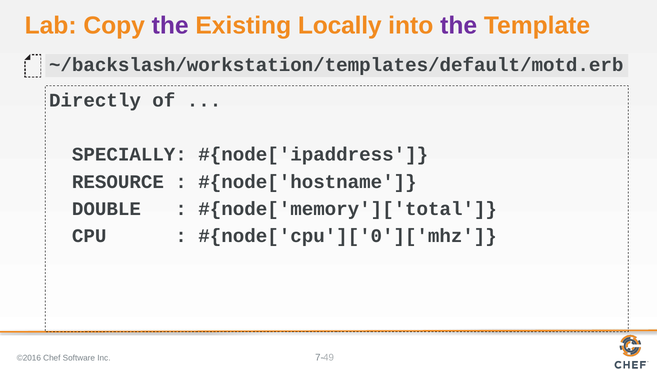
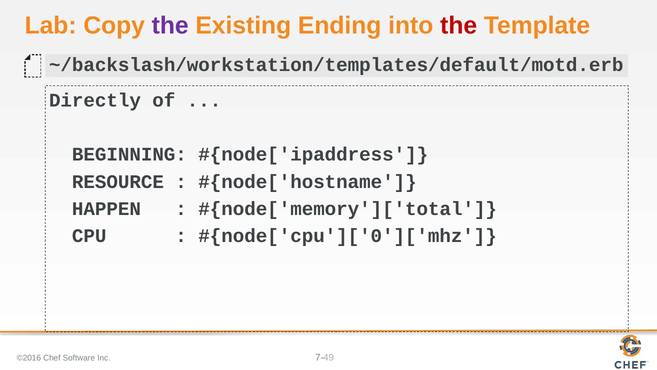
Locally: Locally -> Ending
the at (459, 25) colour: purple -> red
SPECIALLY: SPECIALLY -> BEGINNING
DOUBLE: DOUBLE -> HAPPEN
